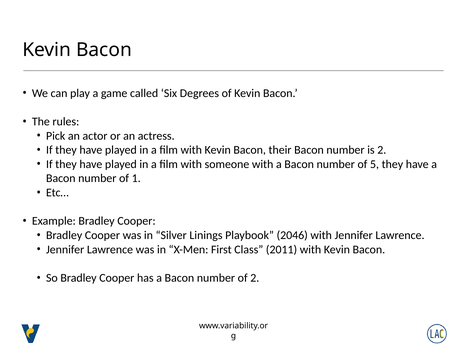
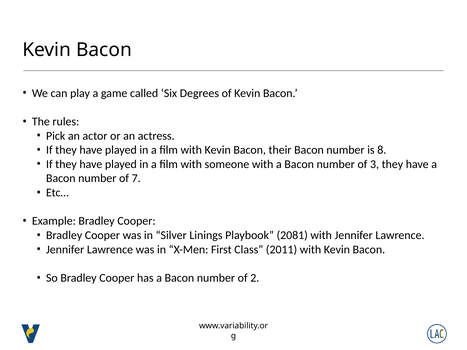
is 2: 2 -> 8
5: 5 -> 3
1: 1 -> 7
2046: 2046 -> 2081
